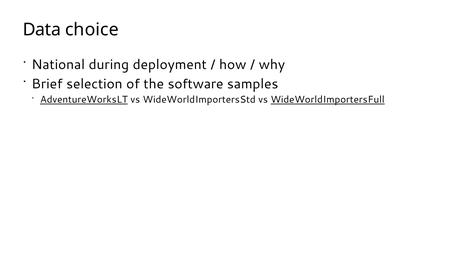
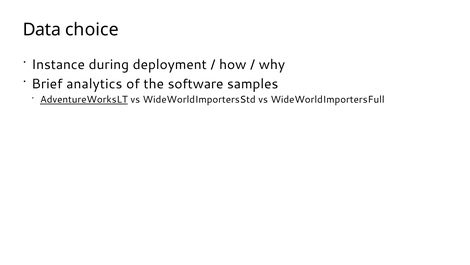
National: National -> Instance
selection: selection -> analytics
WideWorldImportersFull underline: present -> none
